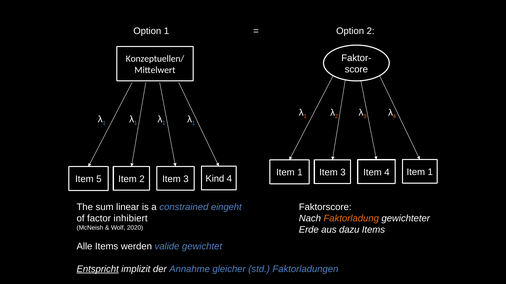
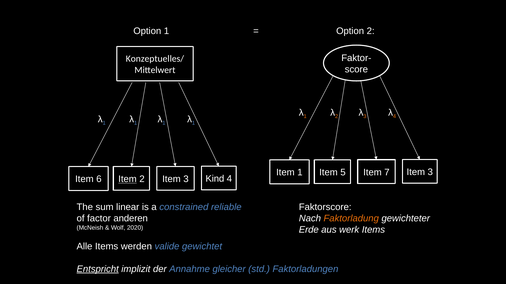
Konzeptuellen/: Konzeptuellen/ -> Konzeptuelles/
3 at (343, 173): 3 -> 5
Item 4: 4 -> 7
1 at (430, 172): 1 -> 3
Item at (128, 179) underline: none -> present
5: 5 -> 6
eingeht: eingeht -> reliable
inhibiert: inhibiert -> anderen
dazu: dazu -> werk
